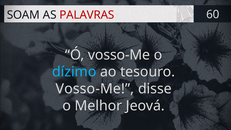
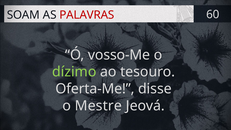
dízimo colour: light blue -> light green
Vosso-Me at (95, 89): Vosso-Me -> Oferta-Me
Melhor: Melhor -> Mestre
